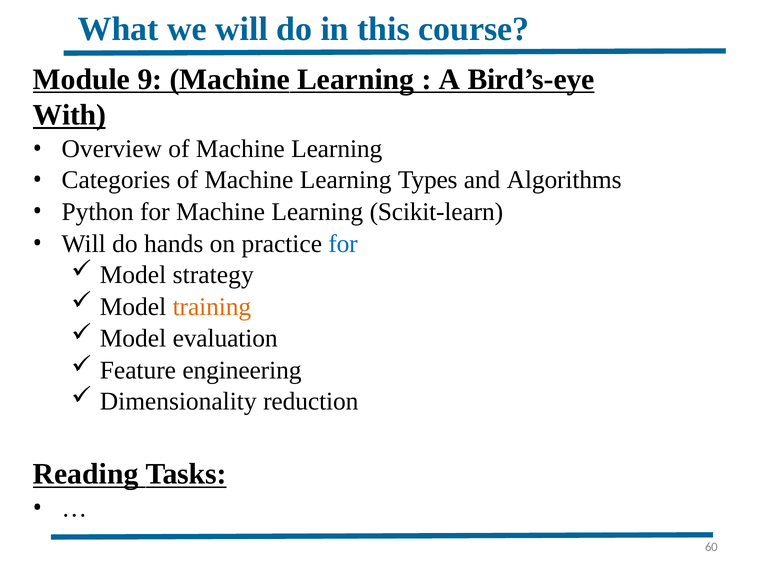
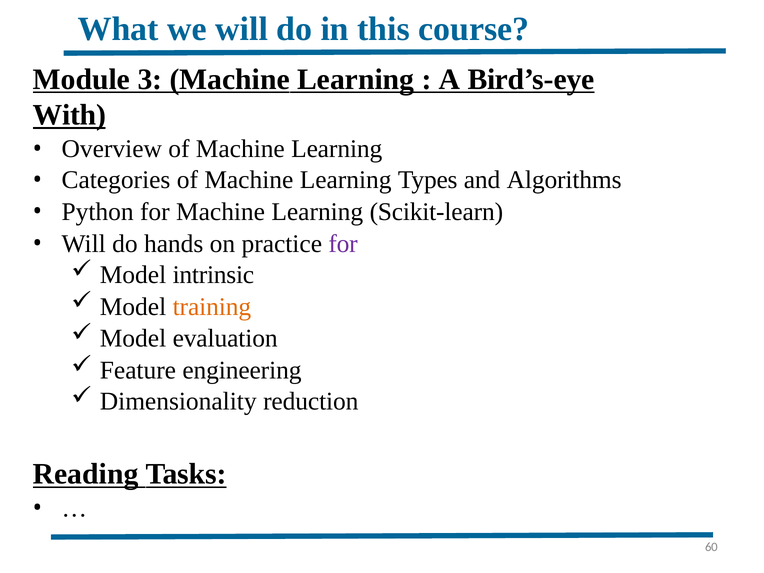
9: 9 -> 3
for at (343, 244) colour: blue -> purple
strategy: strategy -> intrinsic
